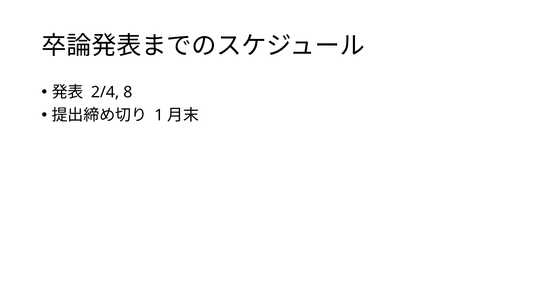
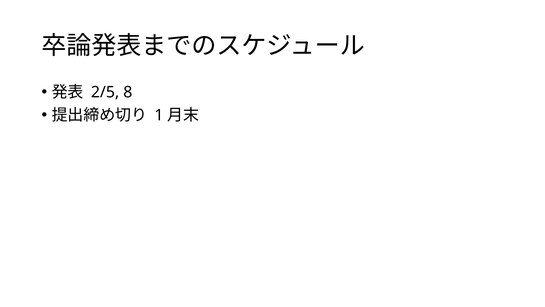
2/4: 2/4 -> 2/5
